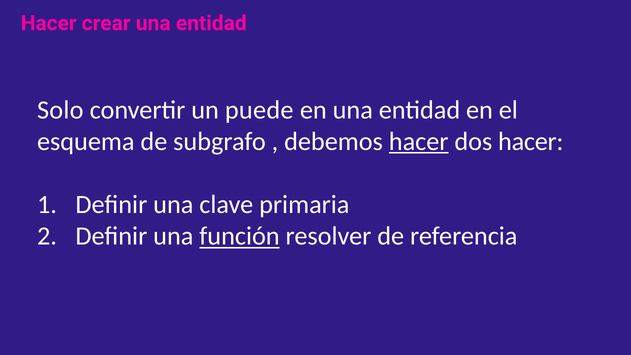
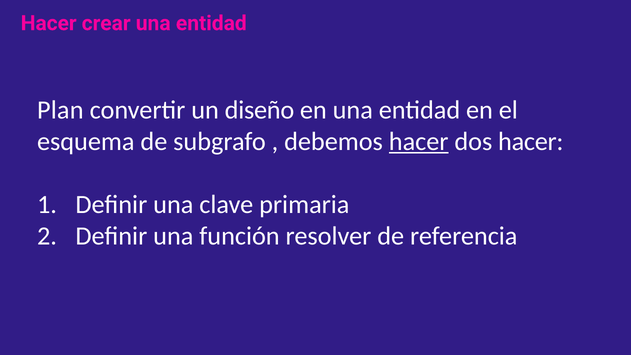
Solo: Solo -> Plan
puede: puede -> diseño
función underline: present -> none
